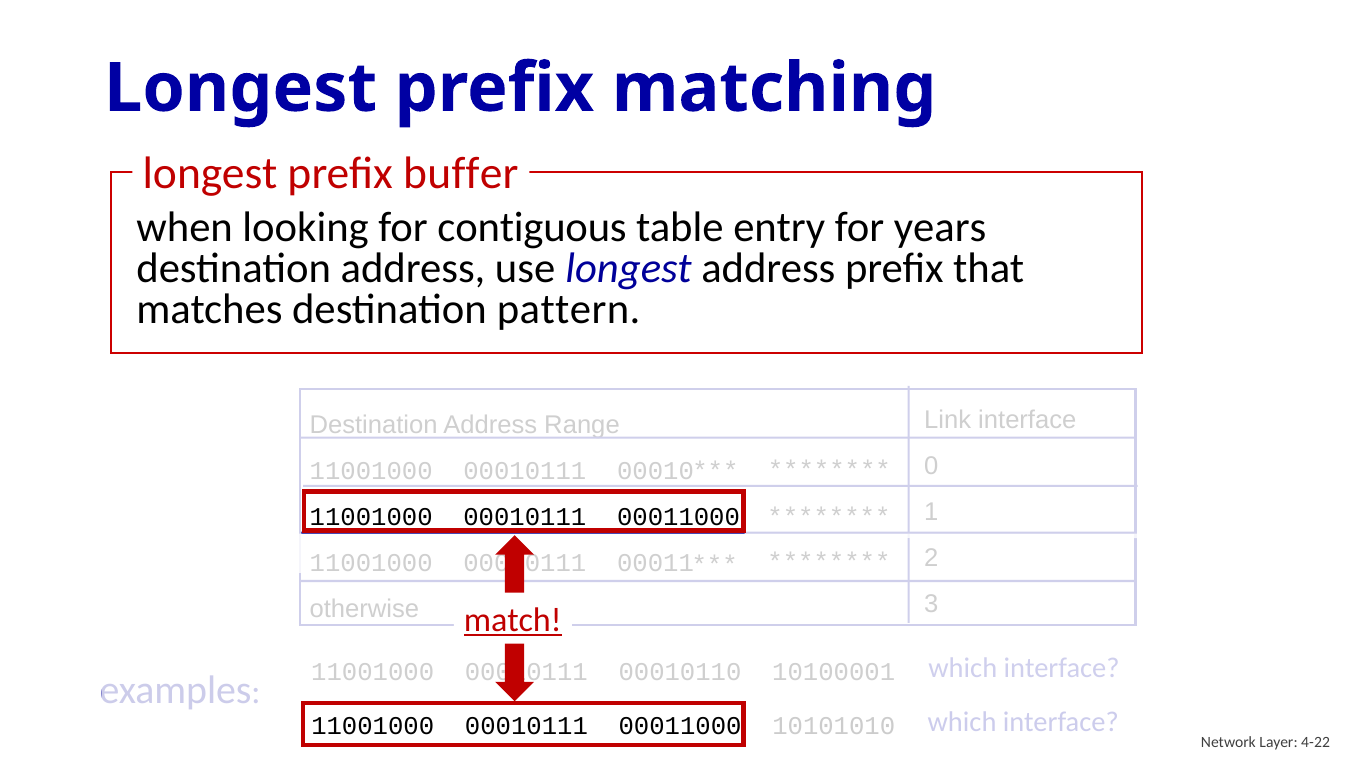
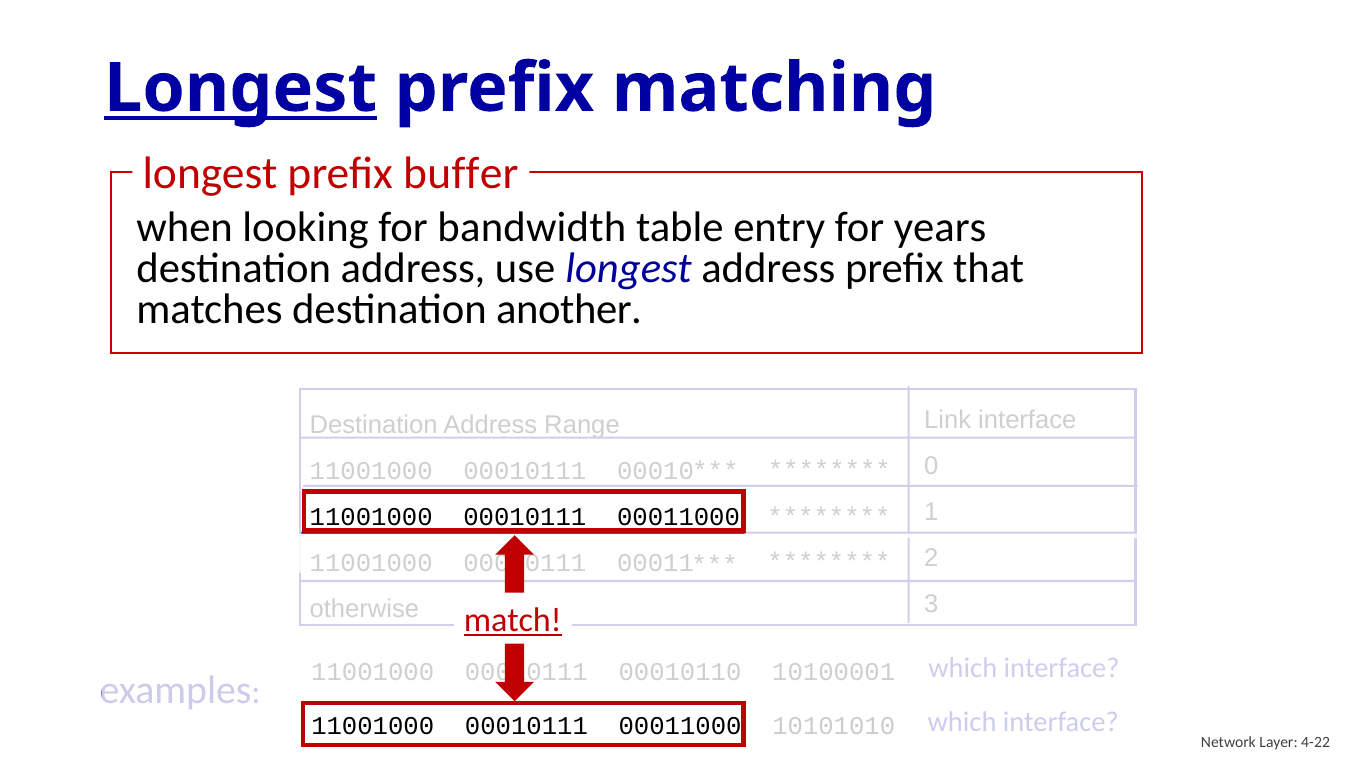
Longest at (241, 88) underline: none -> present
contiguous: contiguous -> bandwidth
pattern: pattern -> another
